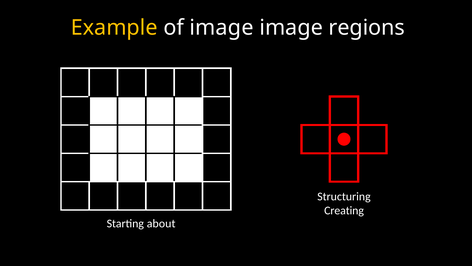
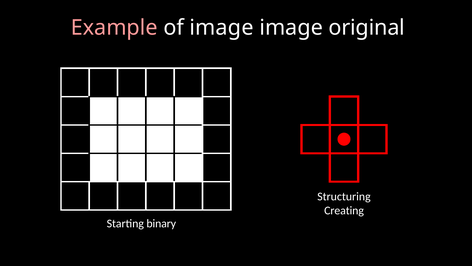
Example colour: yellow -> pink
regions: regions -> original
about: about -> binary
